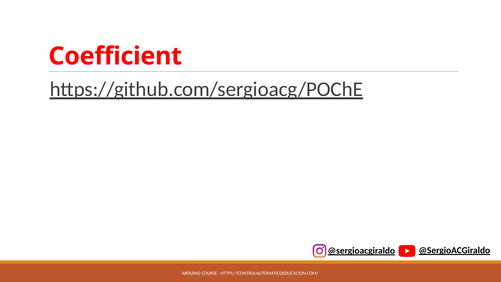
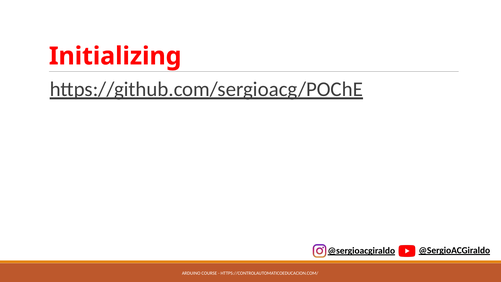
Coefficient: Coefficient -> Initializing
